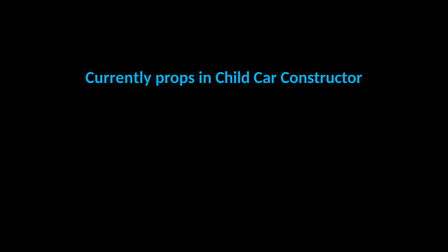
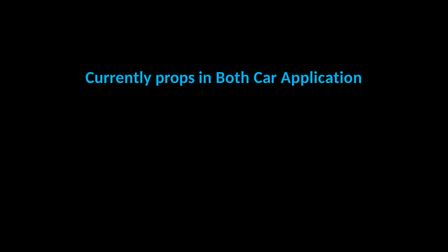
Child: Child -> Both
Constructor: Constructor -> Application
